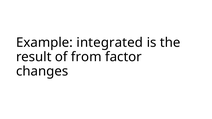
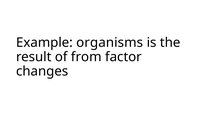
integrated: integrated -> organisms
